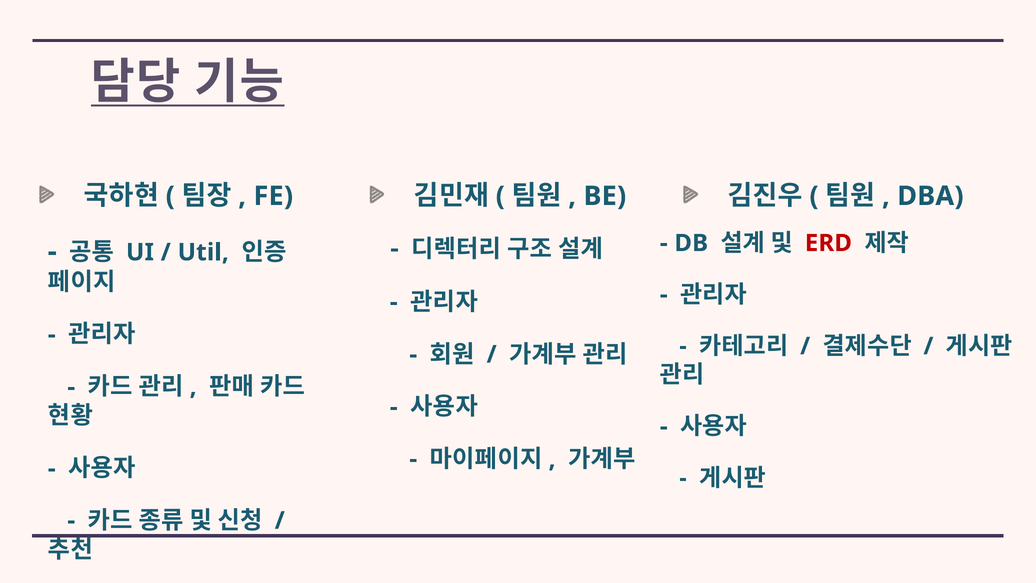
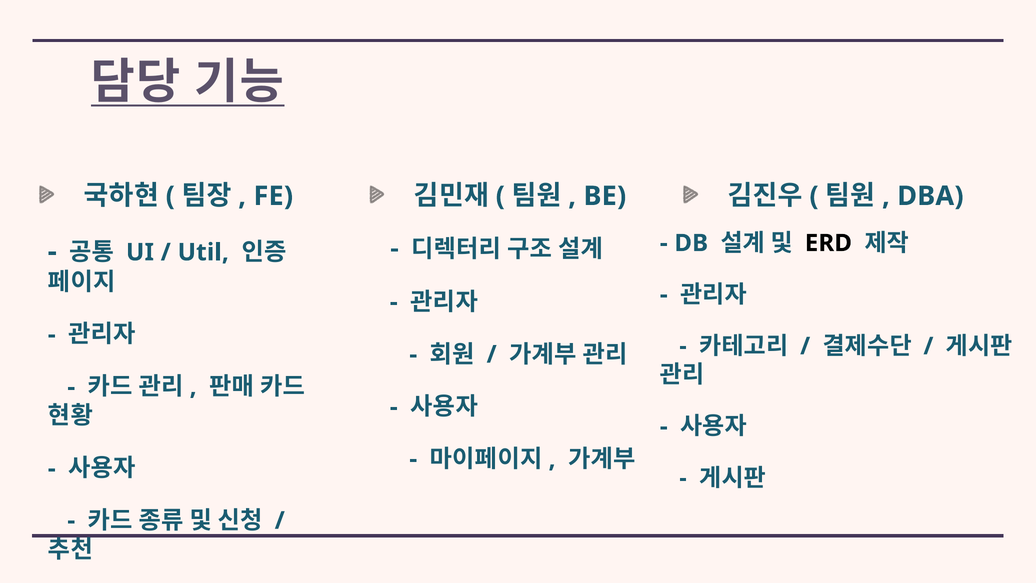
ERD colour: red -> black
